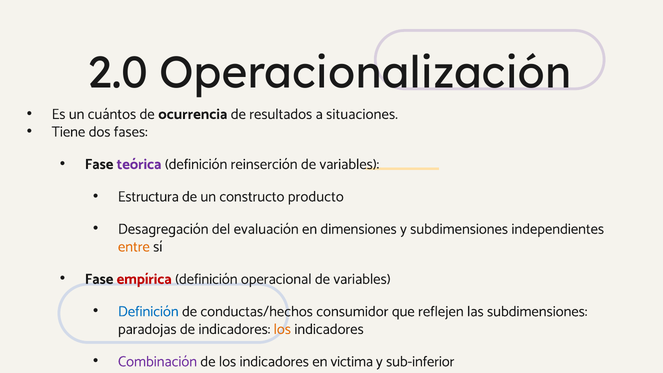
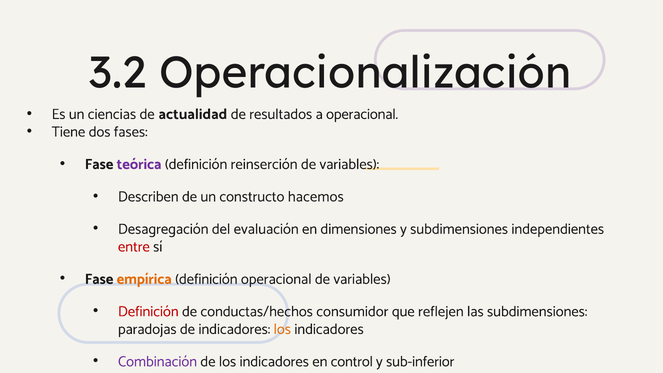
2.0: 2.0 -> 3.2
cuántos: cuántos -> ciencias
ocurrencia: ocurrencia -> actualidad
a situaciones: situaciones -> operacional
Estructura: Estructura -> Describen
producto: producto -> hacemos
entre colour: orange -> red
empírica colour: red -> orange
Definición at (148, 311) colour: blue -> red
victima: victima -> control
